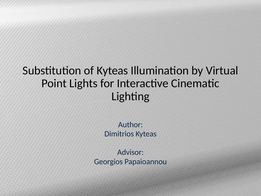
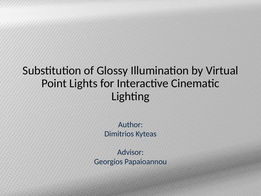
of Kyteas: Kyteas -> Glossy
